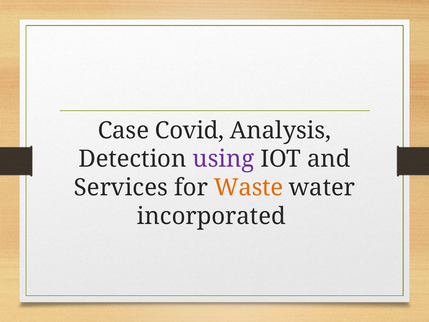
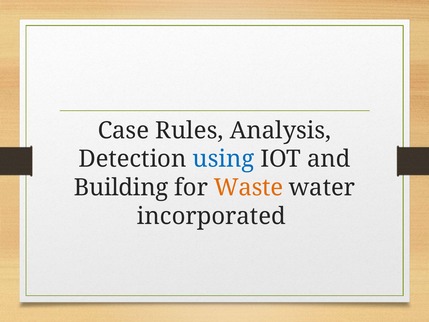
Covid: Covid -> Rules
using colour: purple -> blue
Services: Services -> Building
